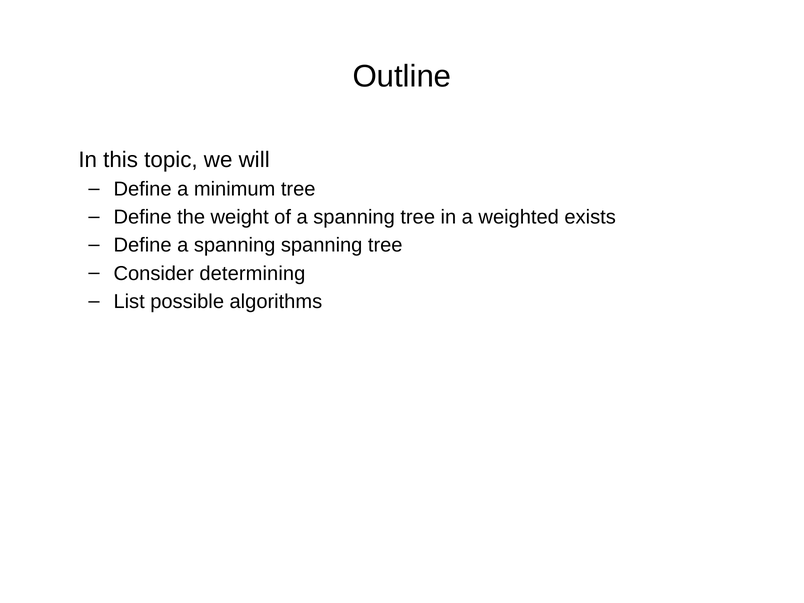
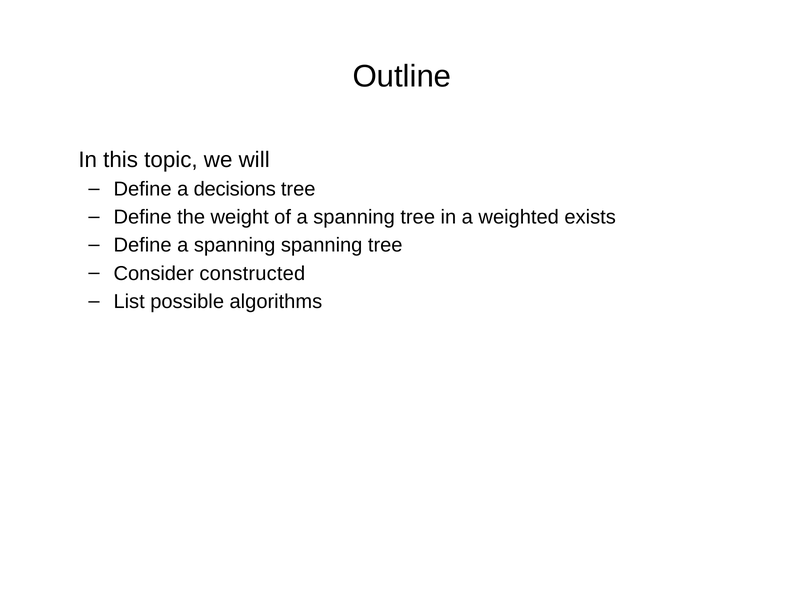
minimum: minimum -> decisions
determining: determining -> constructed
